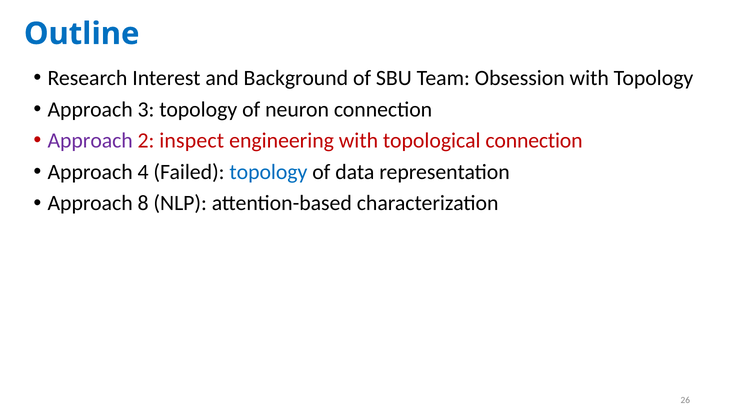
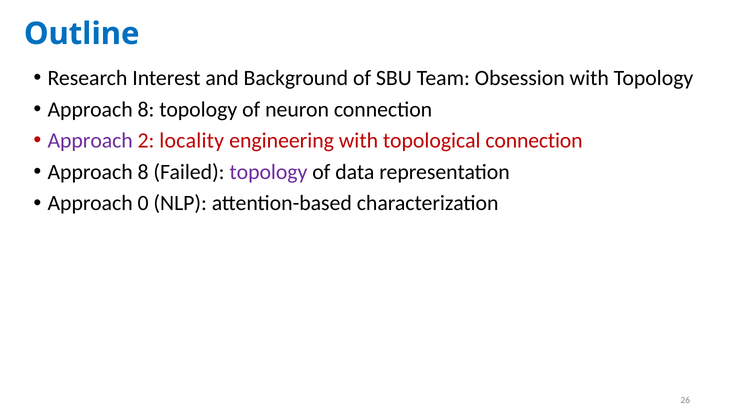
3 at (146, 109): 3 -> 8
inspect: inspect -> locality
4 at (143, 172): 4 -> 8
topology at (268, 172) colour: blue -> purple
8: 8 -> 0
